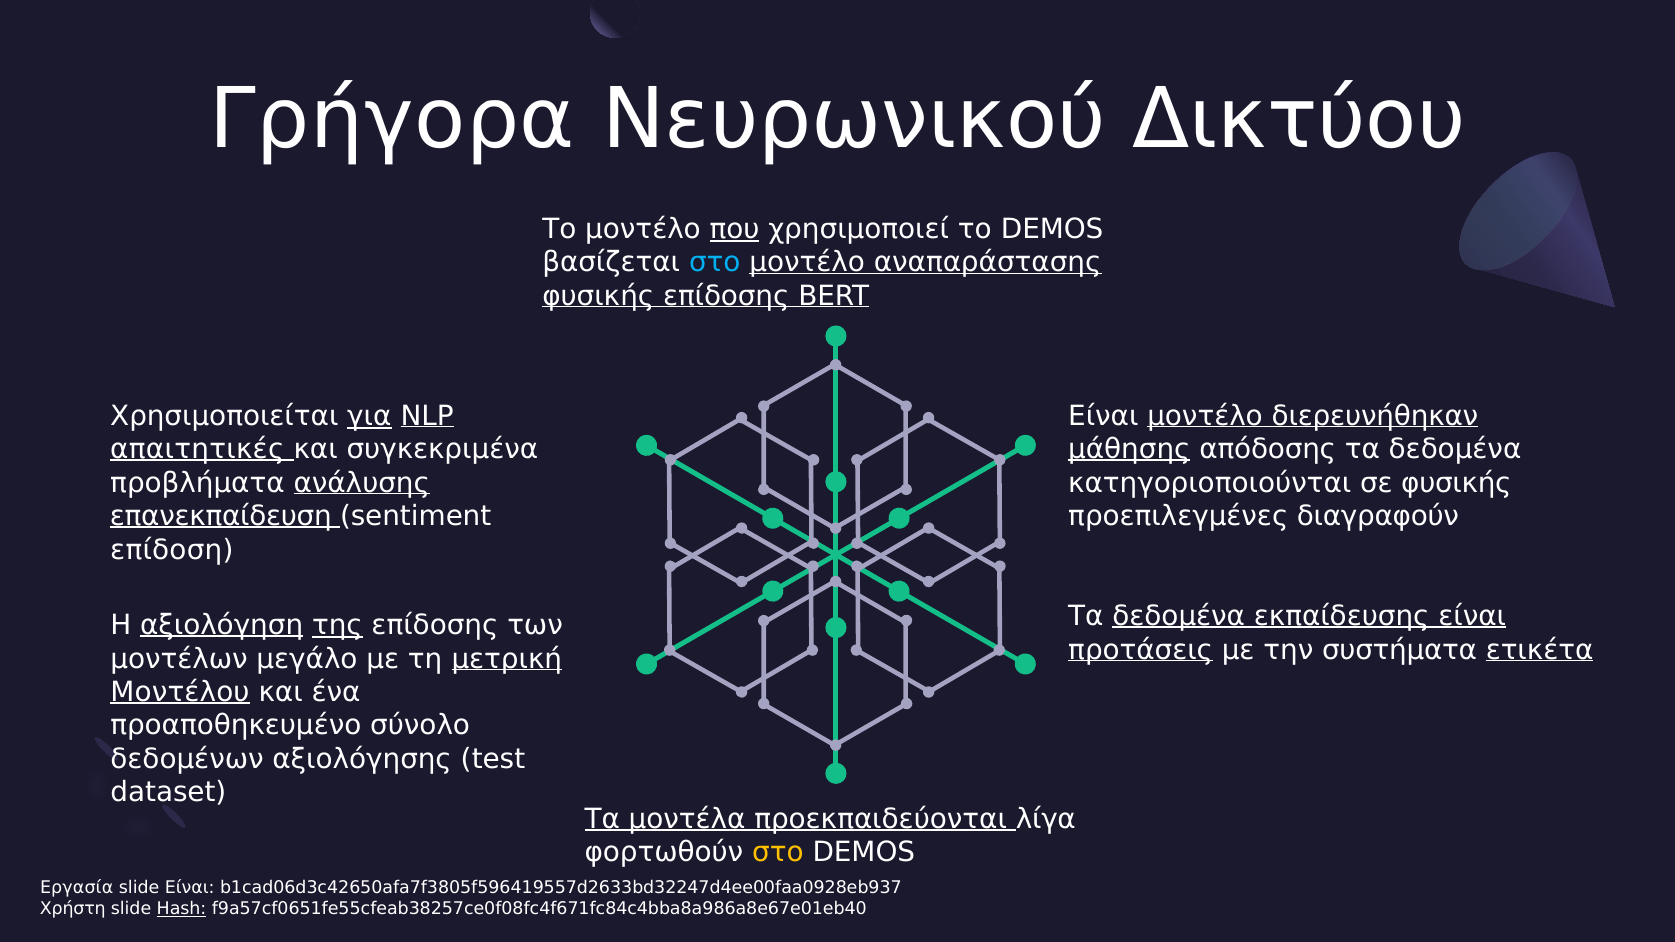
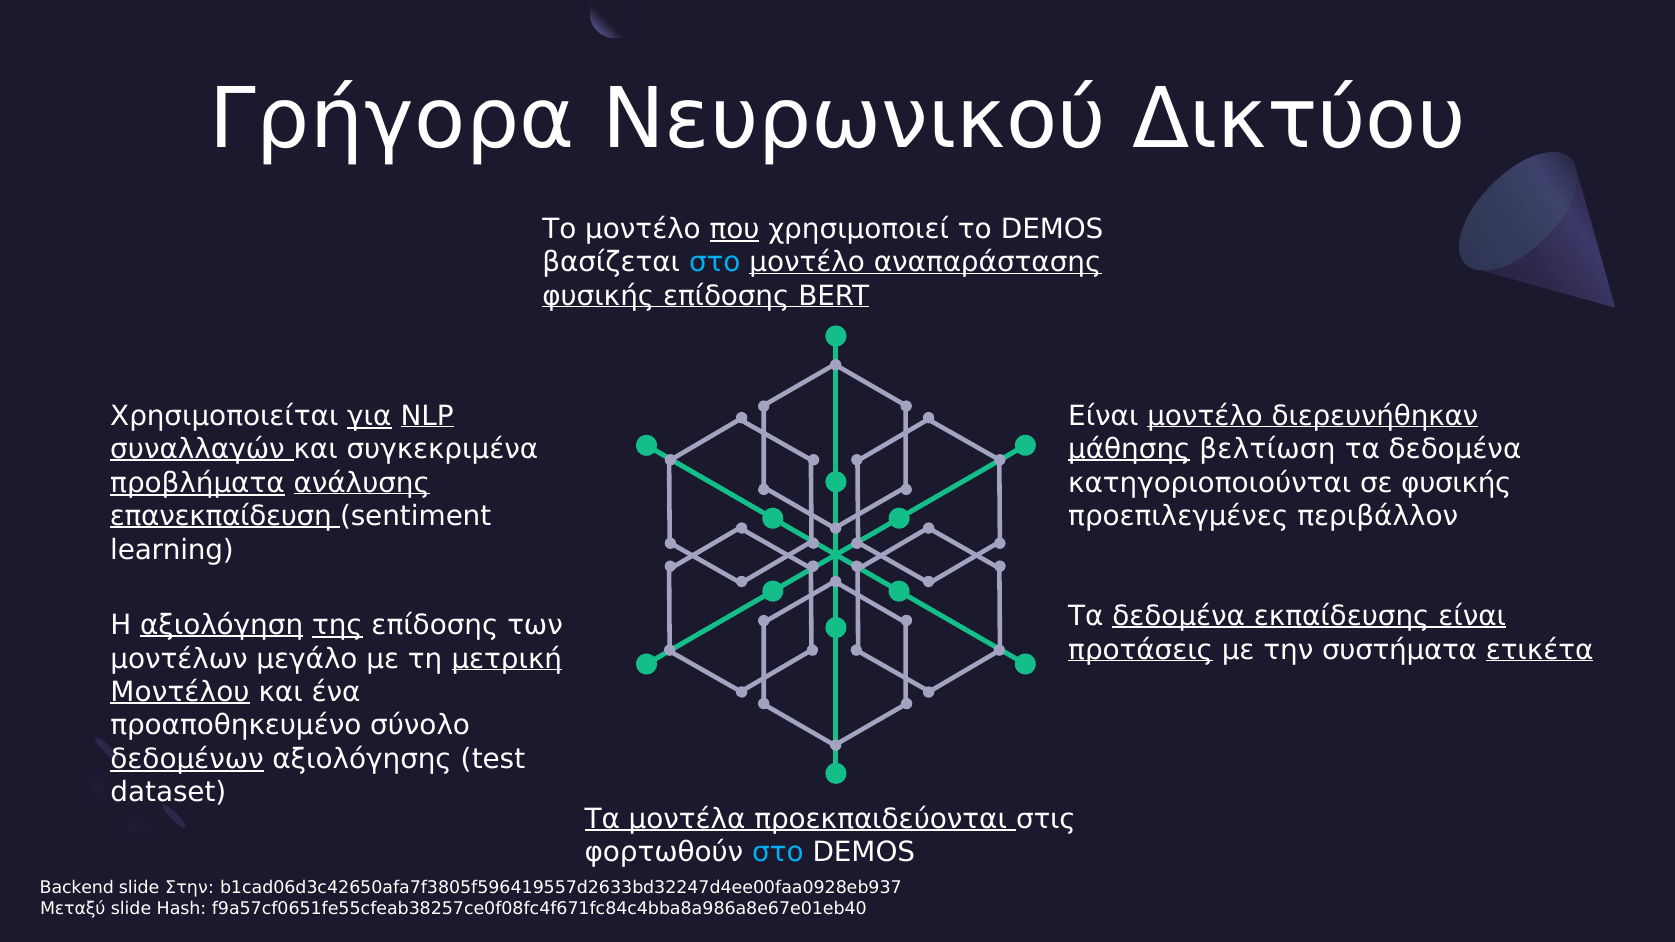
απαιτητικές: απαιτητικές -> συναλλαγών
απόδοσης: απόδοσης -> βελτίωση
προβλήματα underline: none -> present
διαγραφούν: διαγραφούν -> περιβάλλον
επίδοση: επίδοση -> learning
δεδομένων underline: none -> present
λίγα: λίγα -> στις
στο at (778, 853) colour: yellow -> light blue
Εργασία: Εργασία -> Backend
slide Είναι: Είναι -> Στην
Χρήστη: Χρήστη -> Μεταξύ
Hash underline: present -> none
